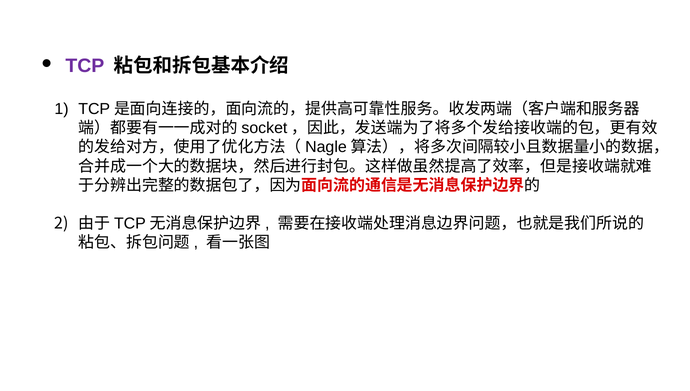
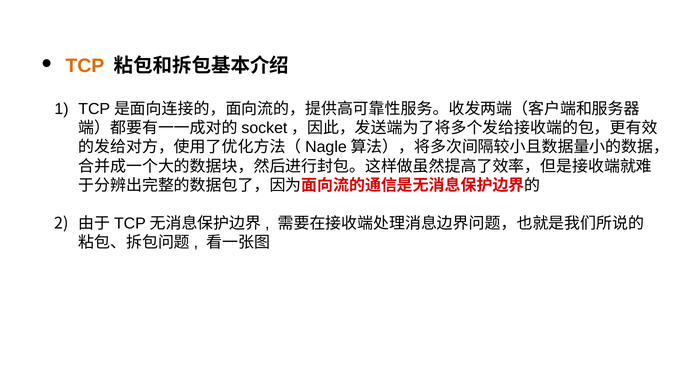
TCP colour: purple -> orange
